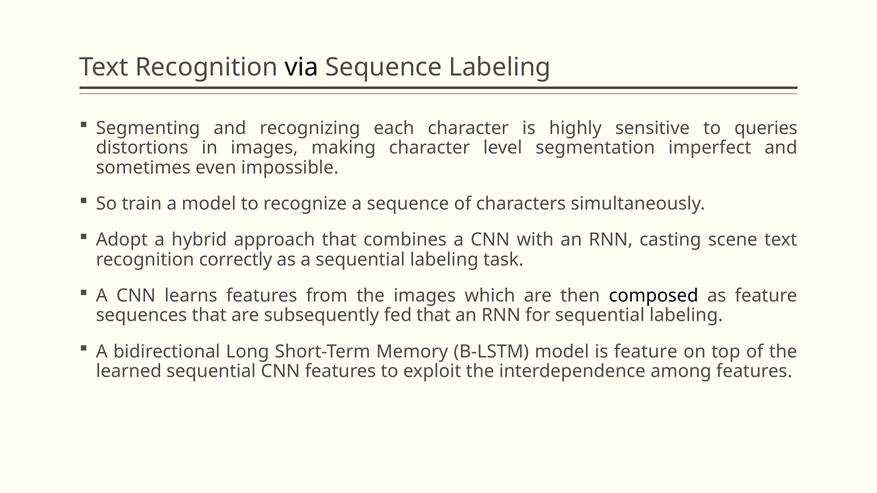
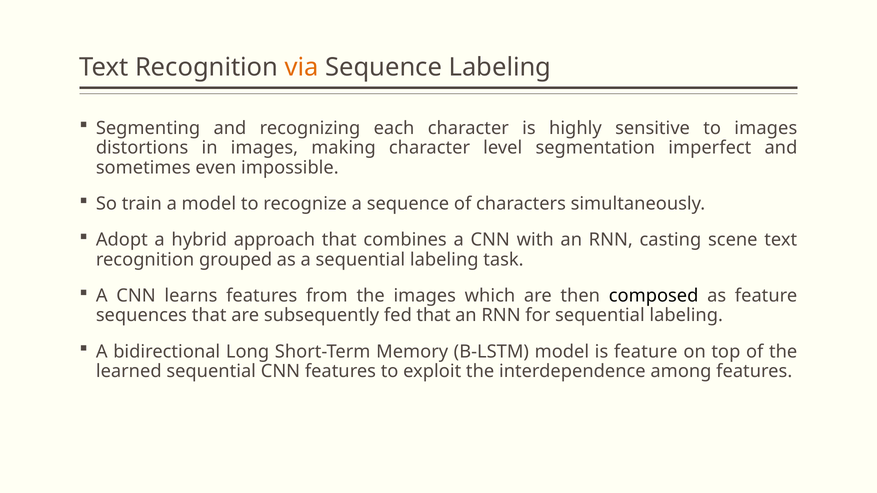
via colour: black -> orange
to queries: queries -> images
correctly: correctly -> grouped
